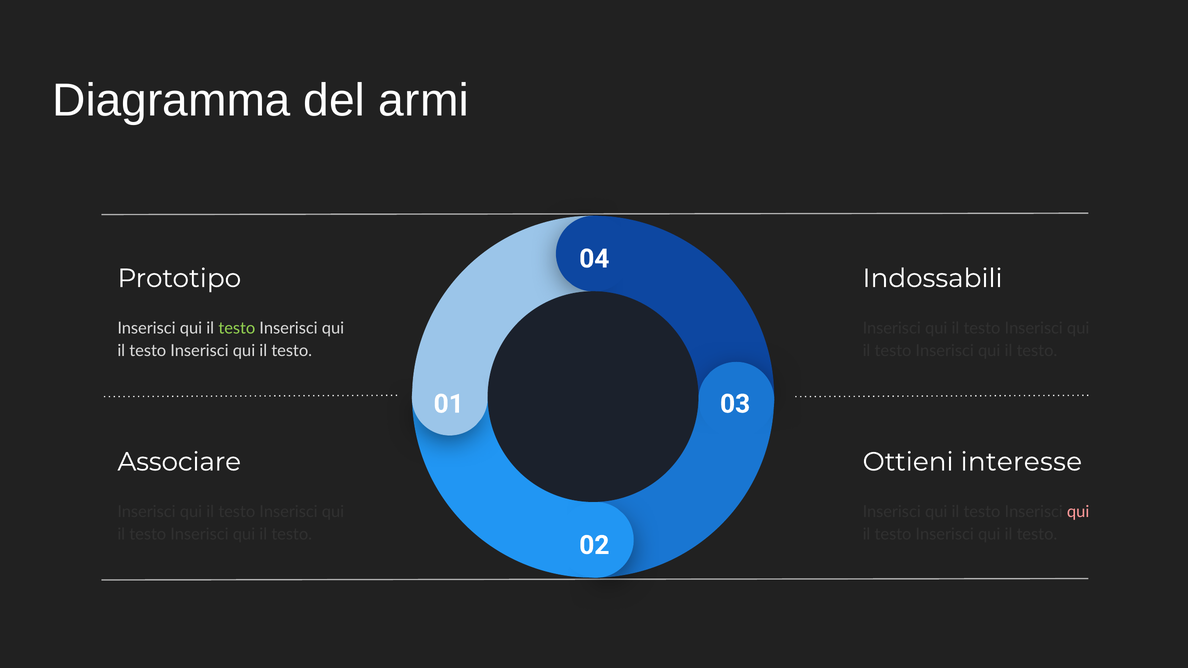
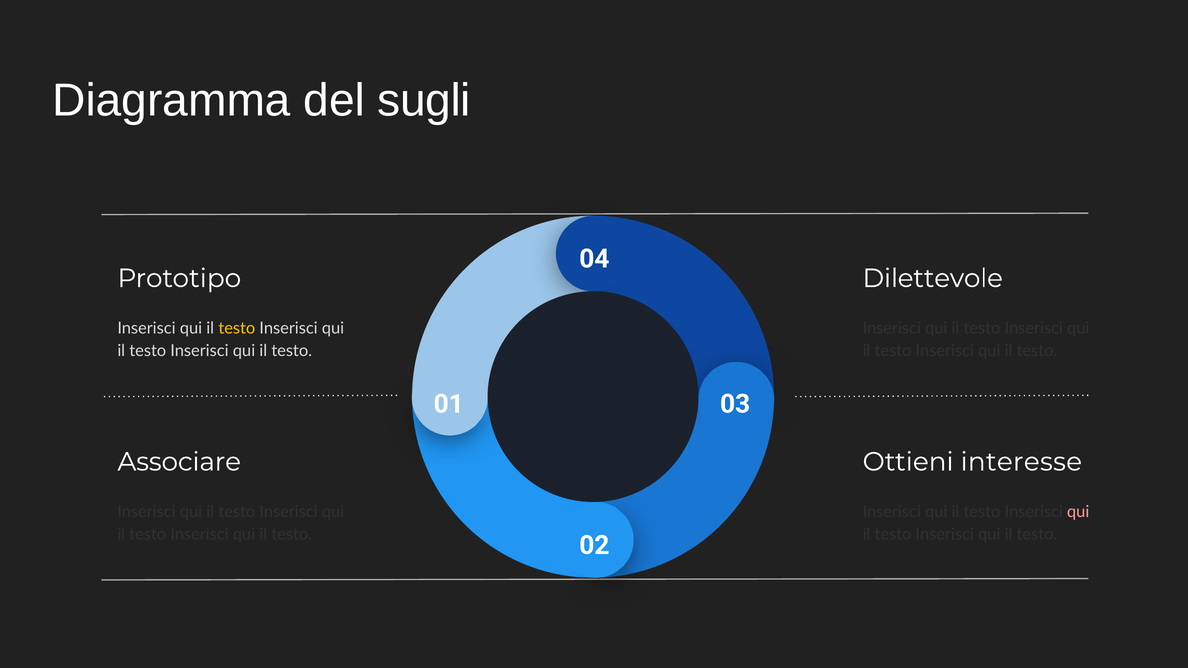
armi: armi -> sugli
Indossabili: Indossabili -> Dilettevole
testo at (237, 328) colour: light green -> yellow
